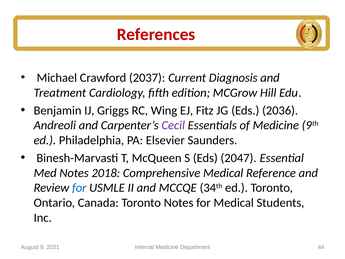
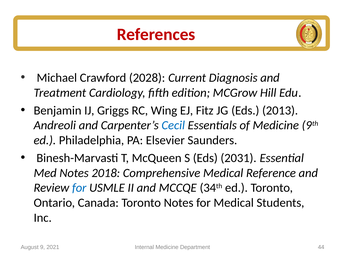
2037: 2037 -> 2028
2036: 2036 -> 2013
Cecil colour: purple -> blue
2047: 2047 -> 2031
